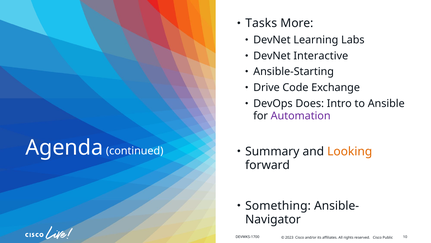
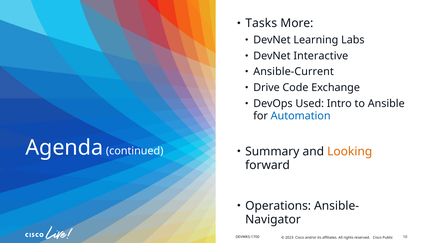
Ansible-Starting: Ansible-Starting -> Ansible-Current
Does: Does -> Used
Automation colour: purple -> blue
Something: Something -> Operations
